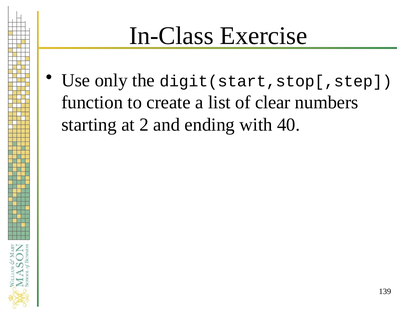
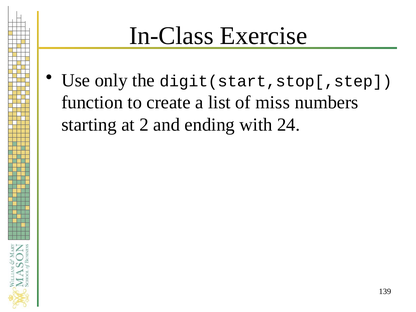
clear: clear -> miss
40: 40 -> 24
